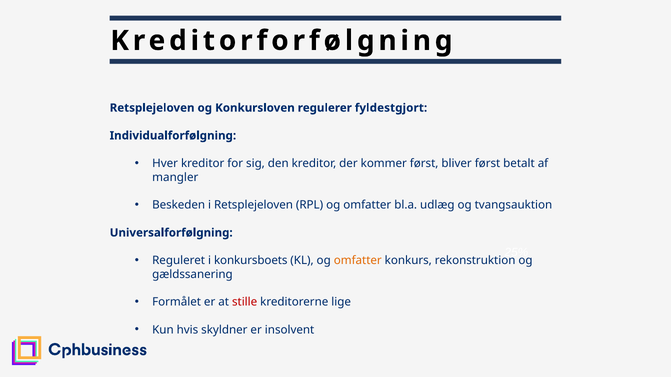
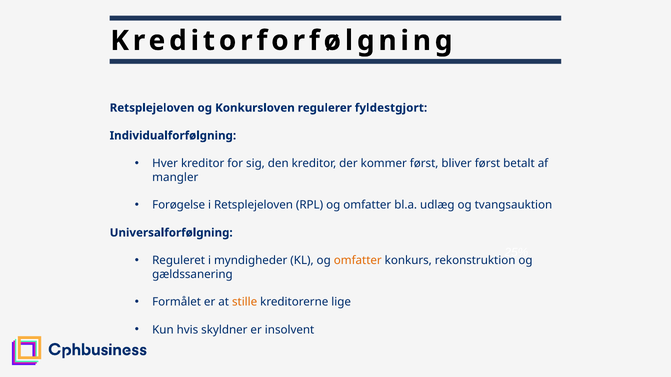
Beskeden: Beskeden -> Forøgelse
konkursboets: konkursboets -> myndigheder
stille colour: red -> orange
